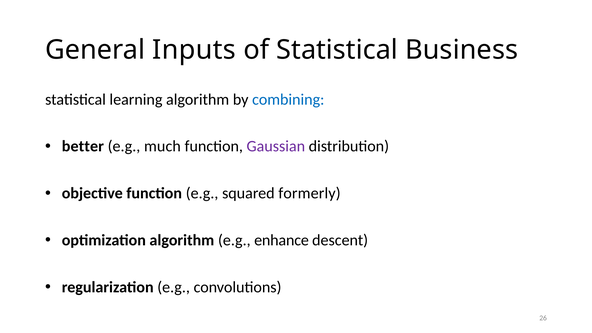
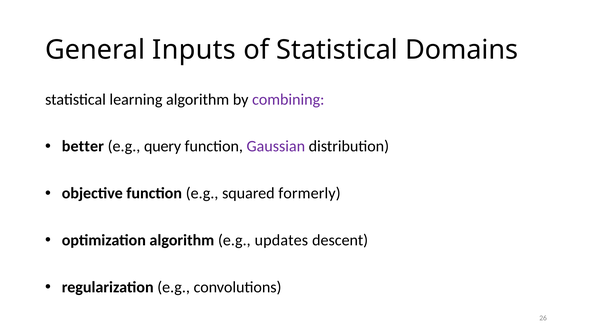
Business: Business -> Domains
combining colour: blue -> purple
much: much -> query
enhance: enhance -> updates
